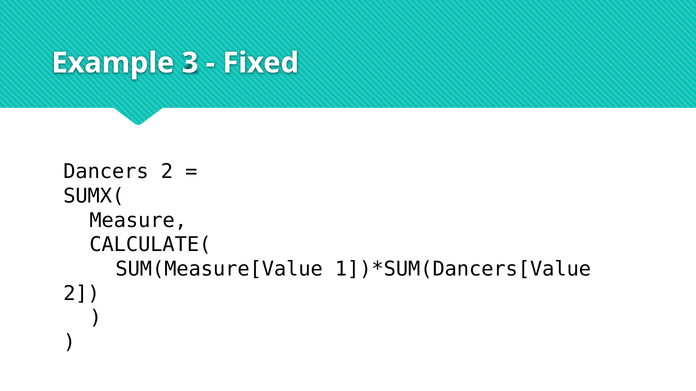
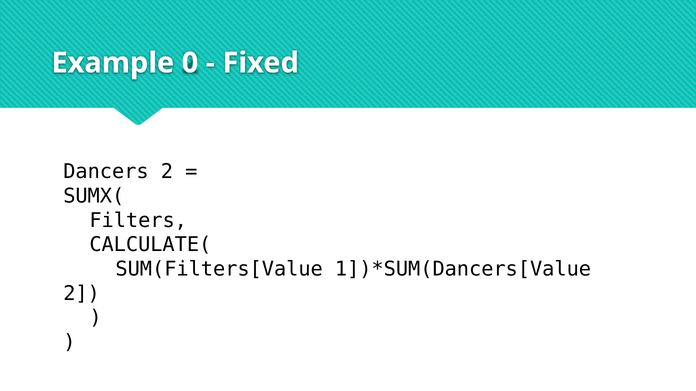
3: 3 -> 0
Measure: Measure -> Filters
SUM(Measure[Value: SUM(Measure[Value -> SUM(Filters[Value
